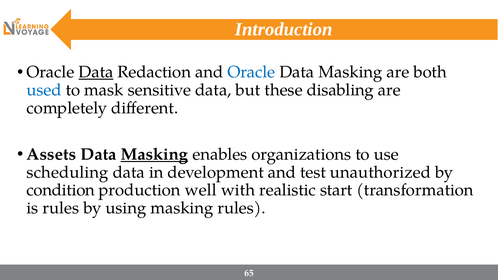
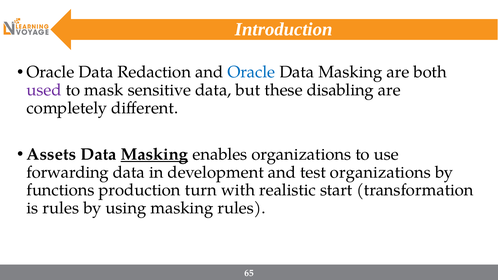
Data at (96, 72) underline: present -> none
used colour: blue -> purple
scheduling: scheduling -> forwarding
test unauthorized: unauthorized -> organizations
condition: condition -> functions
well: well -> turn
